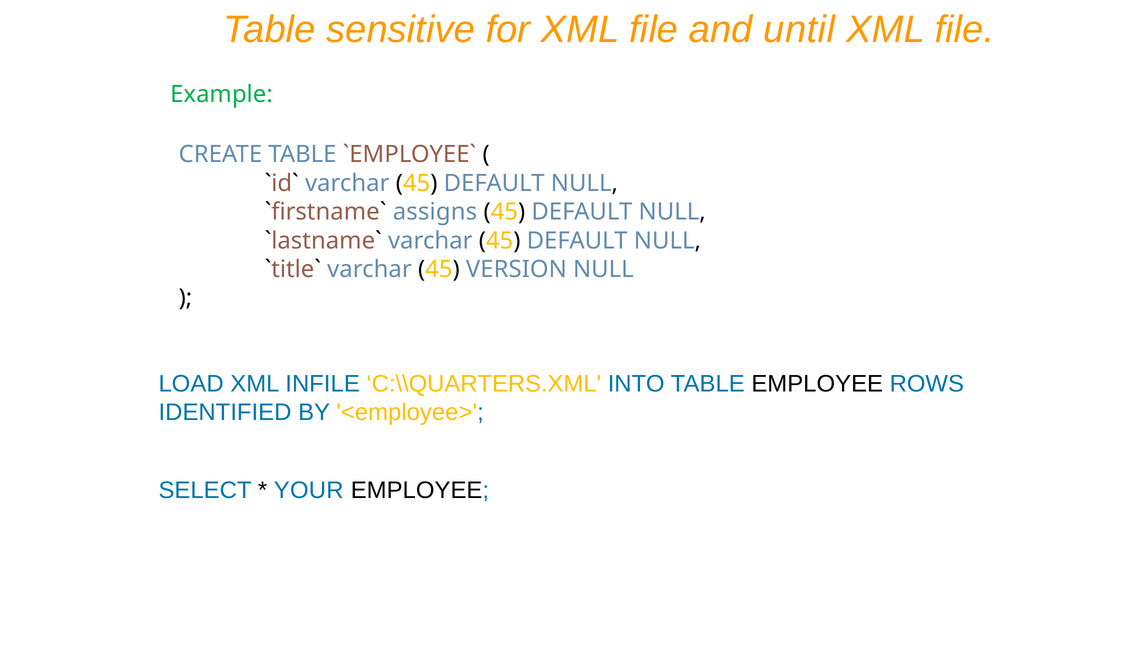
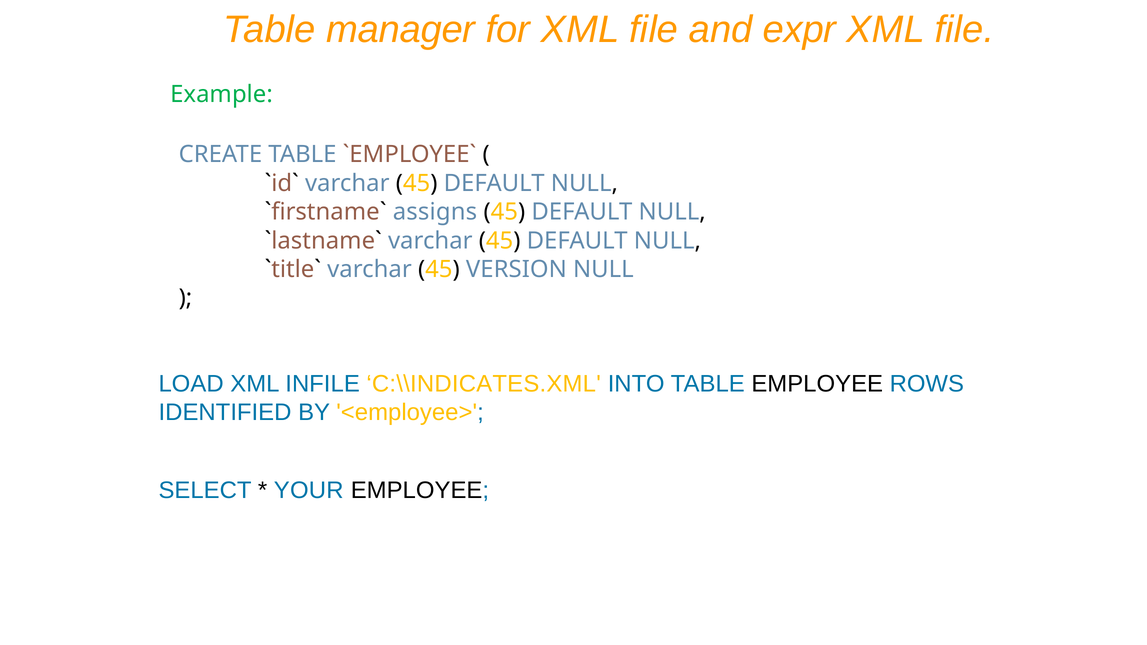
sensitive: sensitive -> manager
until: until -> expr
C:\\QUARTERS.XML: C:\\QUARTERS.XML -> C:\\INDICATES.XML
